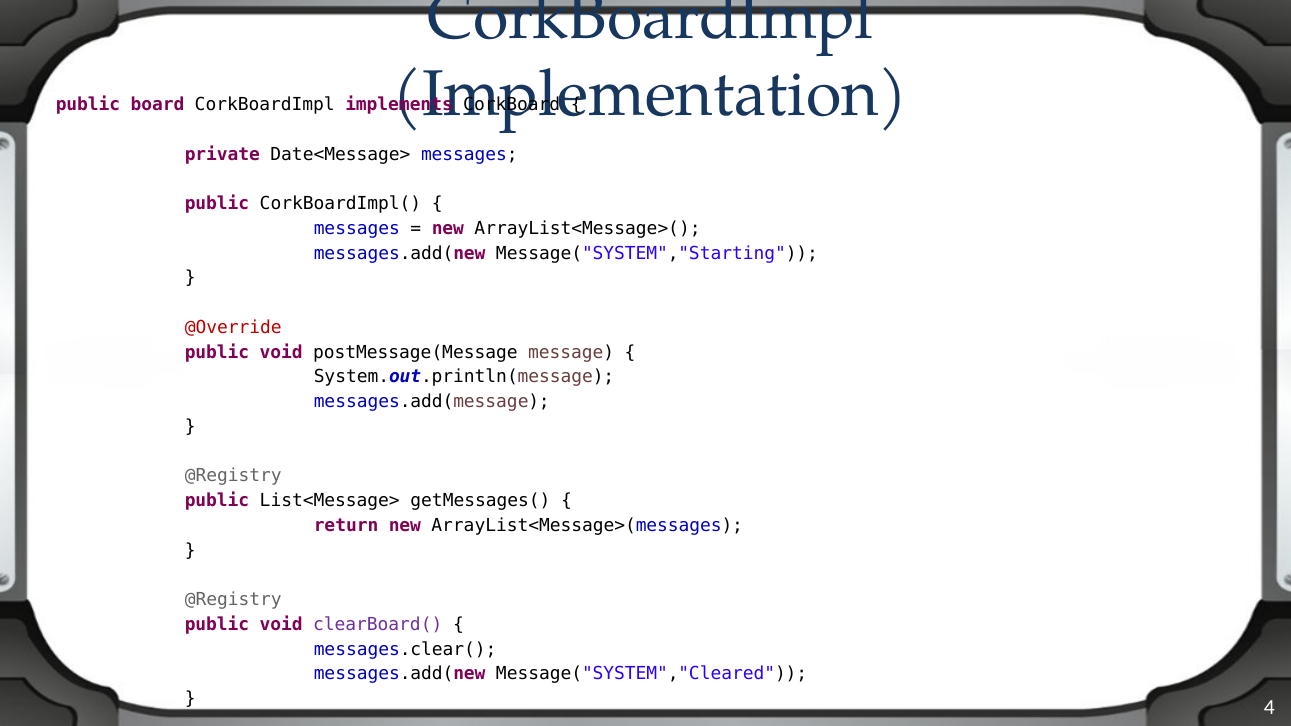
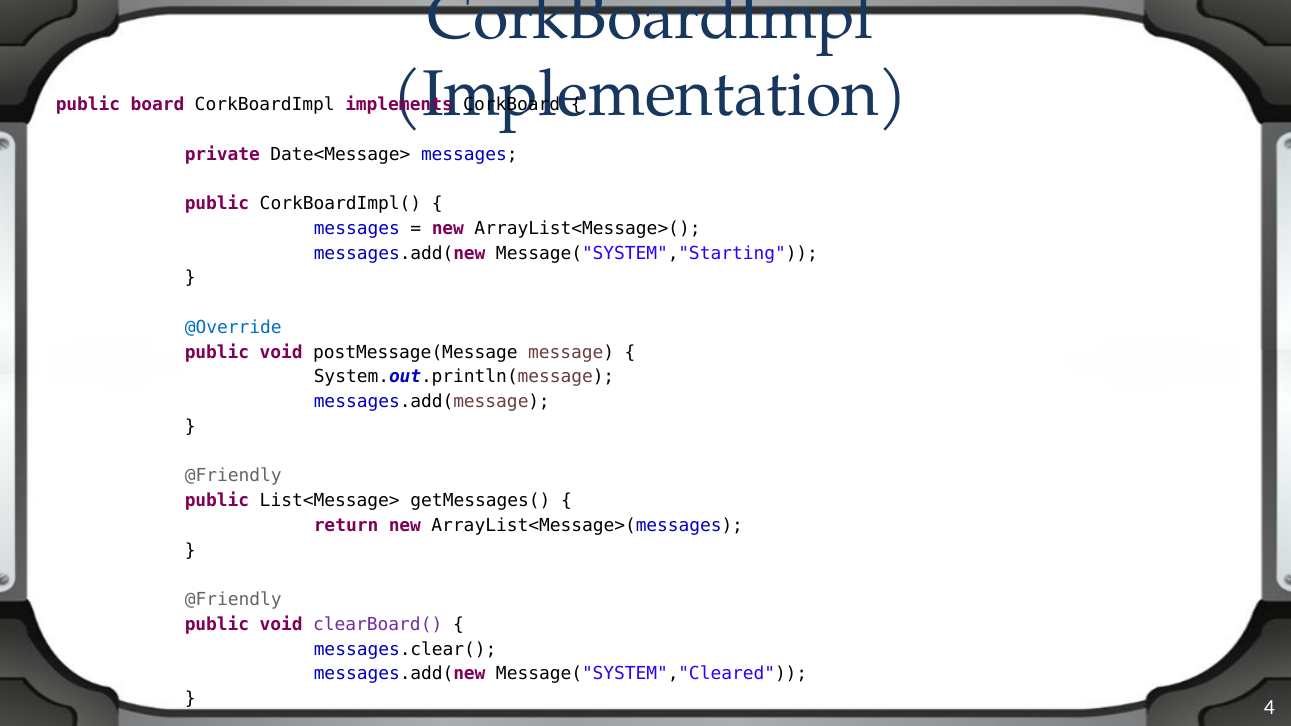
@Override colour: red -> blue
@Registry at (233, 476): @Registry -> @Friendly
@Registry at (233, 600): @Registry -> @Friendly
